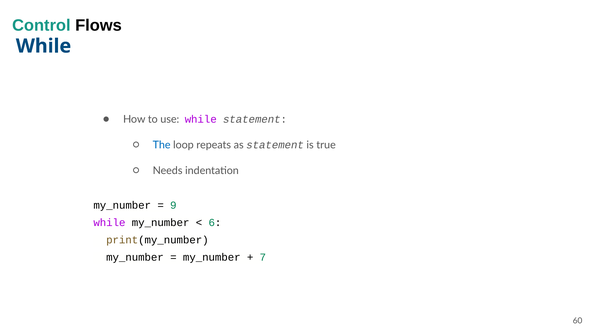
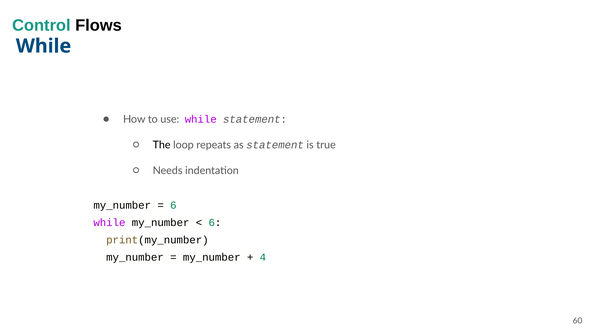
The colour: blue -> black
9 at (173, 205): 9 -> 6
7: 7 -> 4
